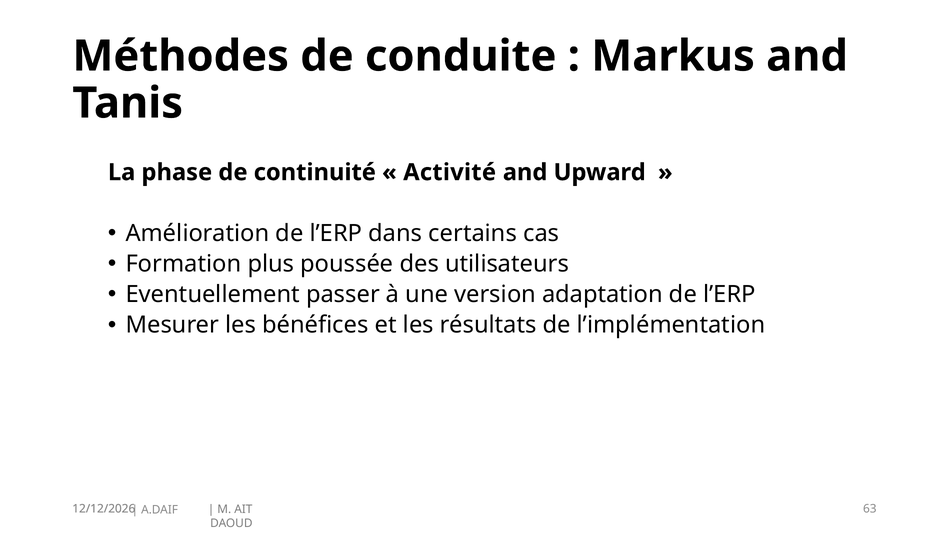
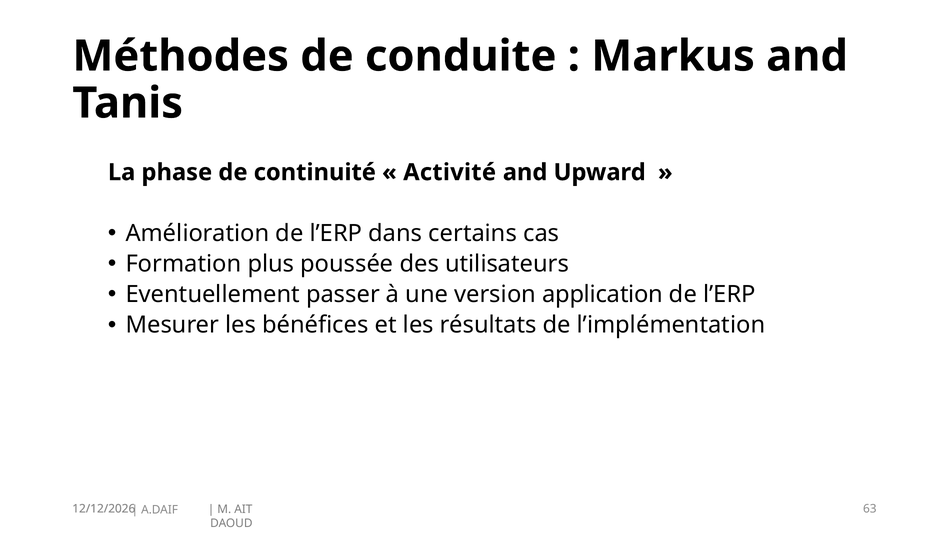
adaptation: adaptation -> application
